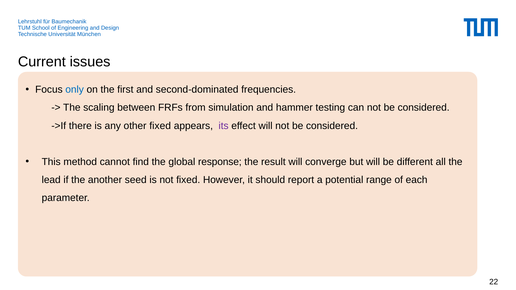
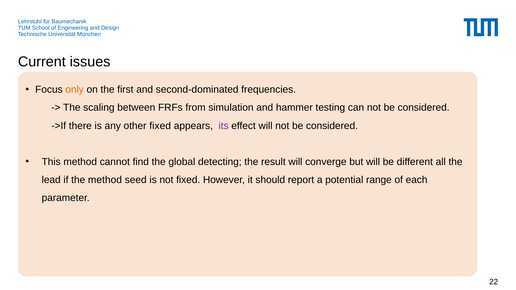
only colour: blue -> orange
response: response -> detecting
the another: another -> method
